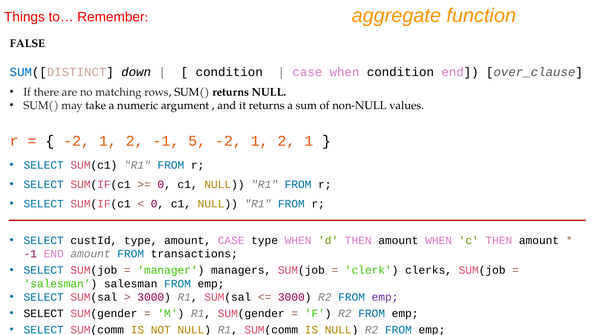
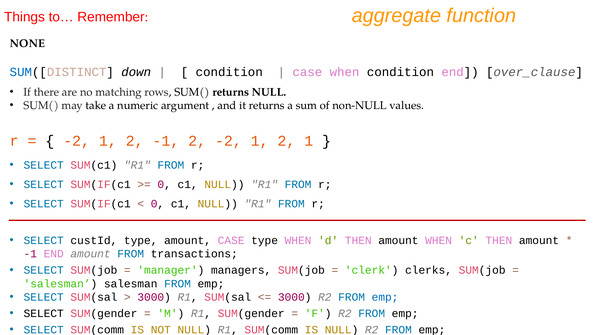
FALSE: FALSE -> NONE
-1 5: 5 -> 2
emp at (385, 297) colour: purple -> blue
